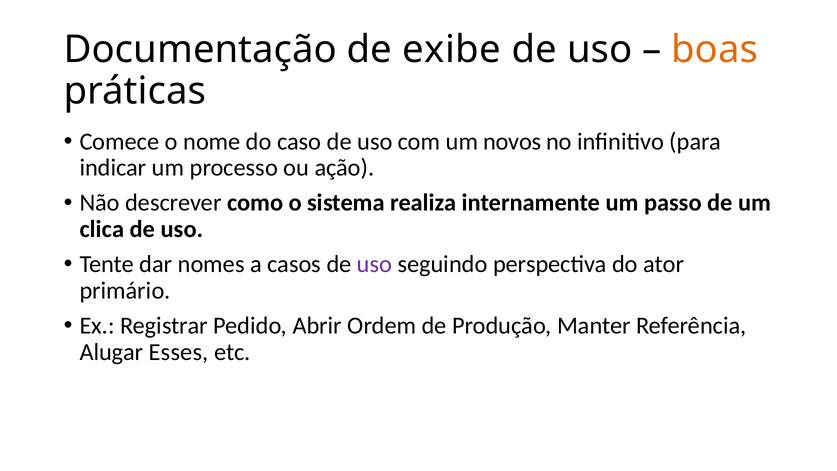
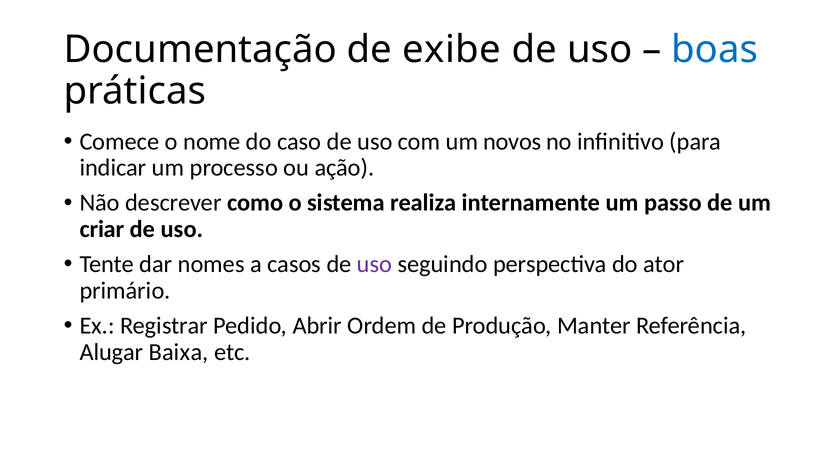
boas colour: orange -> blue
clica: clica -> criar
Esses: Esses -> Baixa
